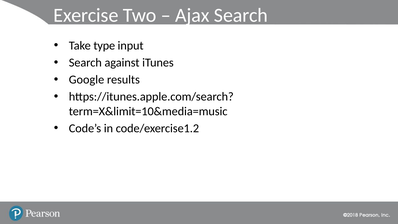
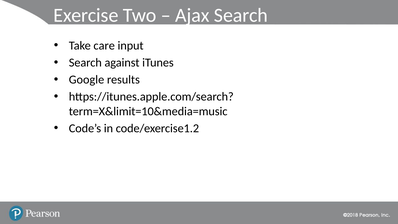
type: type -> care
